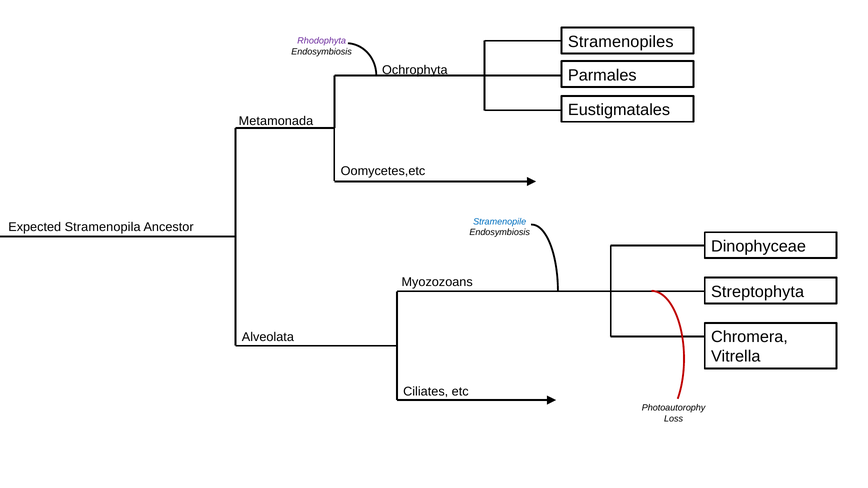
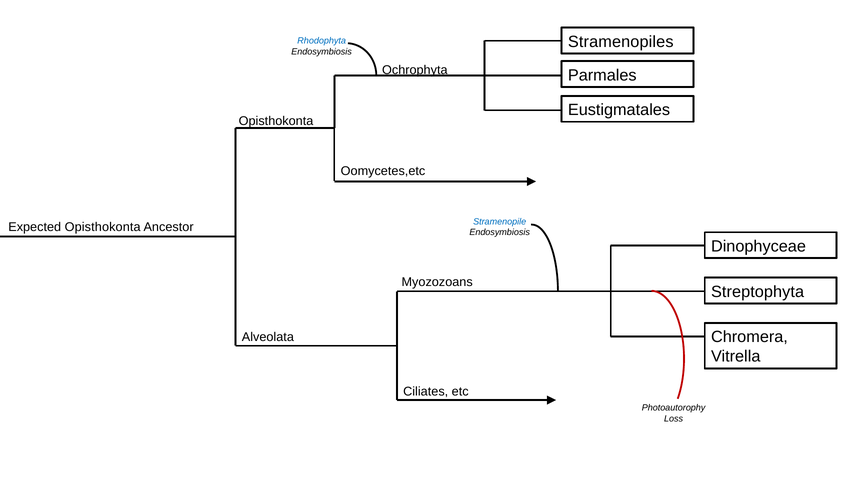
Rhodophyta colour: purple -> blue
Metamonada at (276, 121): Metamonada -> Opisthokonta
Expected Stramenopila: Stramenopila -> Opisthokonta
